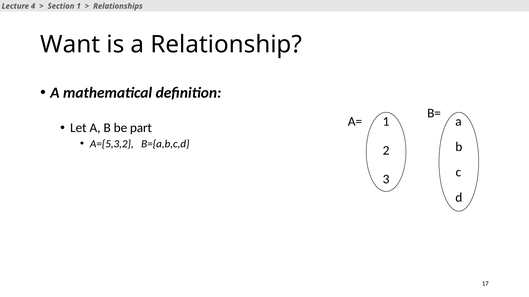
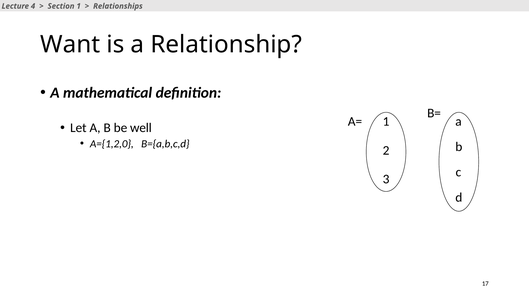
part: part -> well
A={5,3,2: A={5,3,2 -> A={1,2,0
